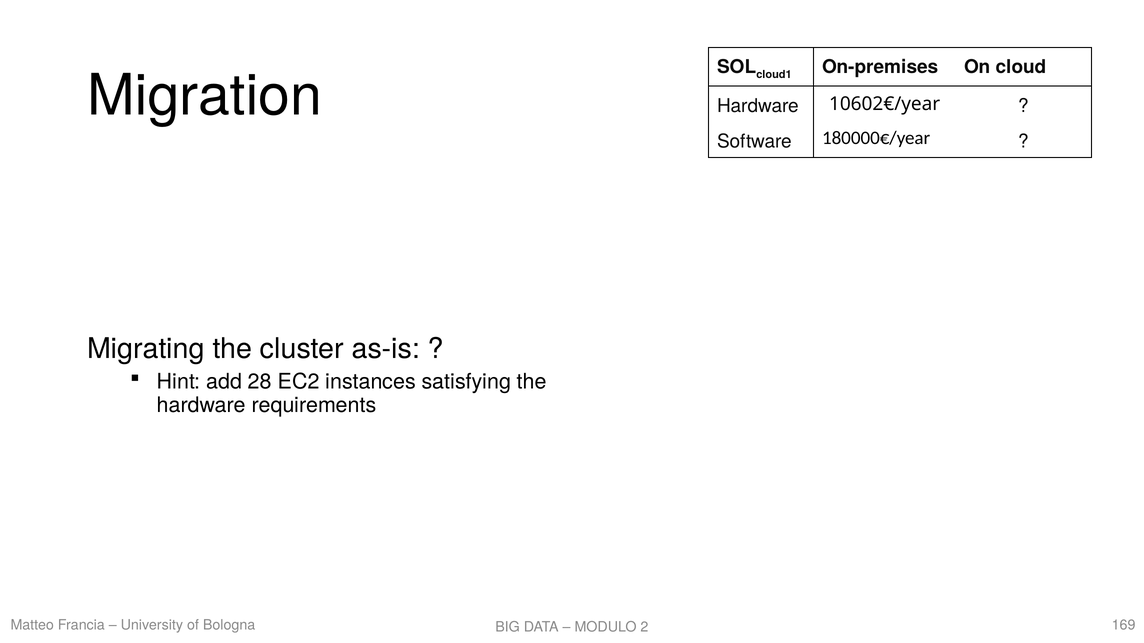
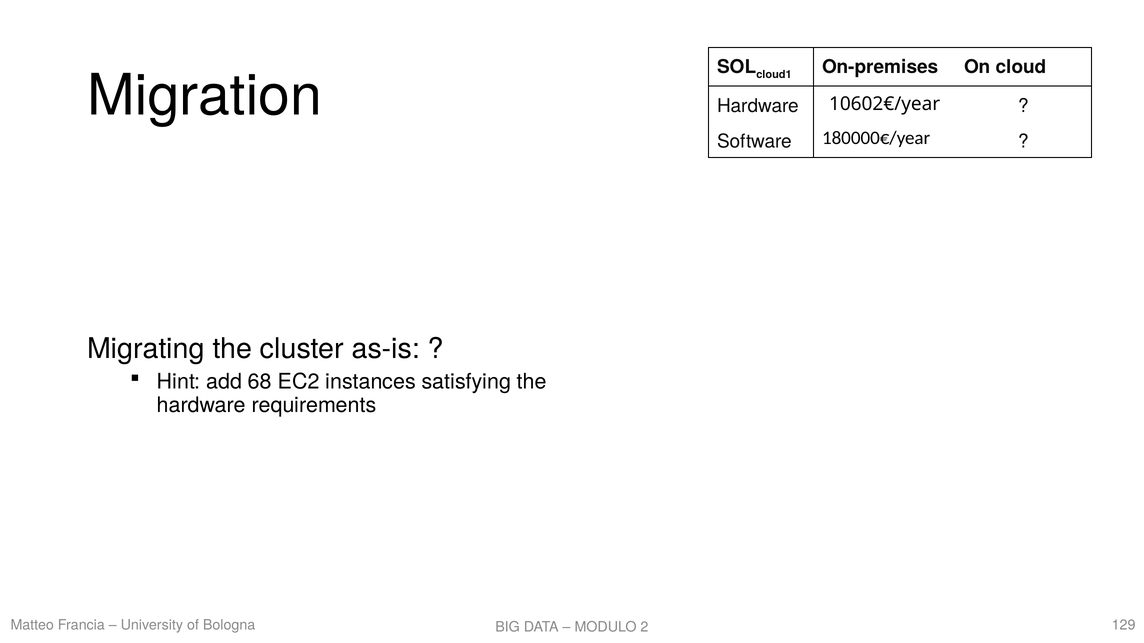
28: 28 -> 68
169: 169 -> 129
